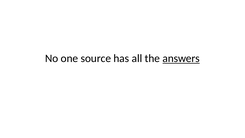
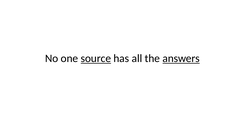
source underline: none -> present
